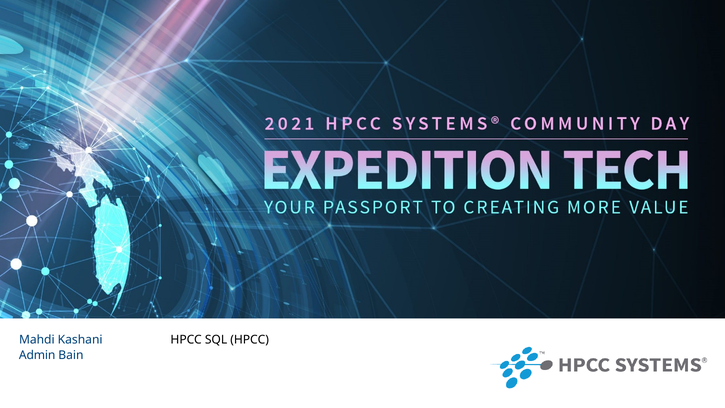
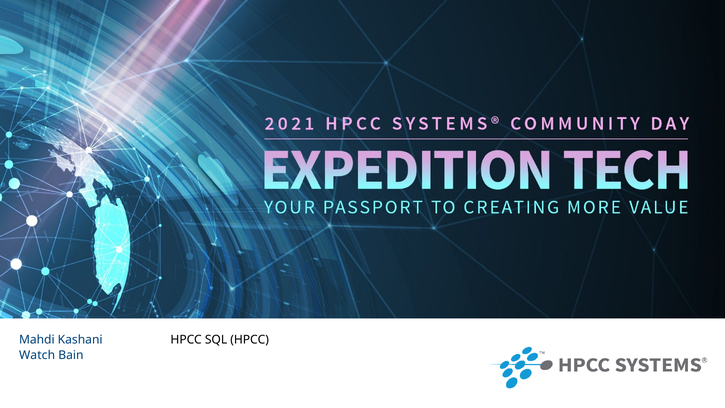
Admin: Admin -> Watch
